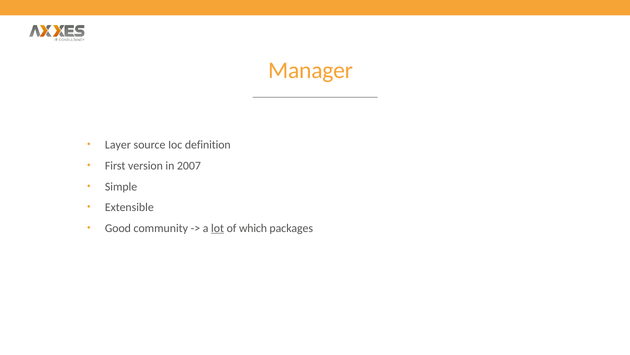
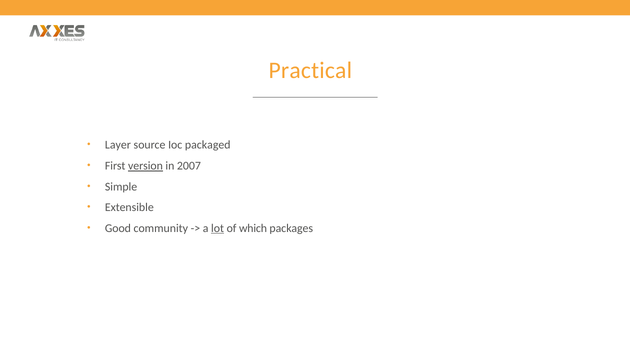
Manager: Manager -> Practical
definition: definition -> packaged
version underline: none -> present
